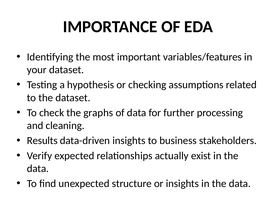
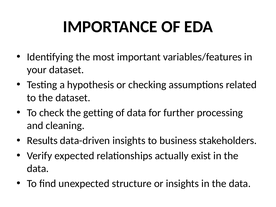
graphs: graphs -> getting
